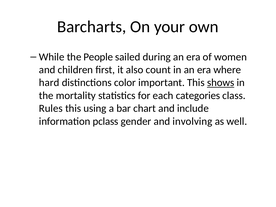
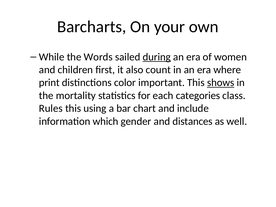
People: People -> Words
during underline: none -> present
hard: hard -> print
pclass: pclass -> which
involving: involving -> distances
